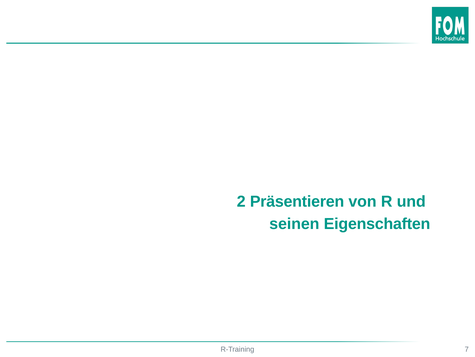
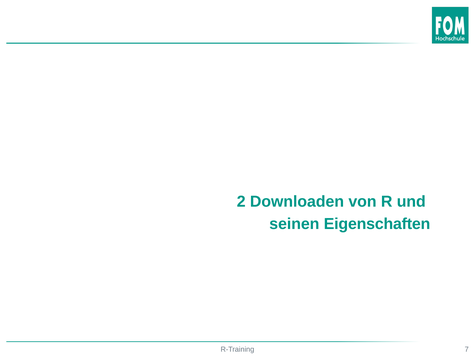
Präsentieren: Präsentieren -> Downloaden
